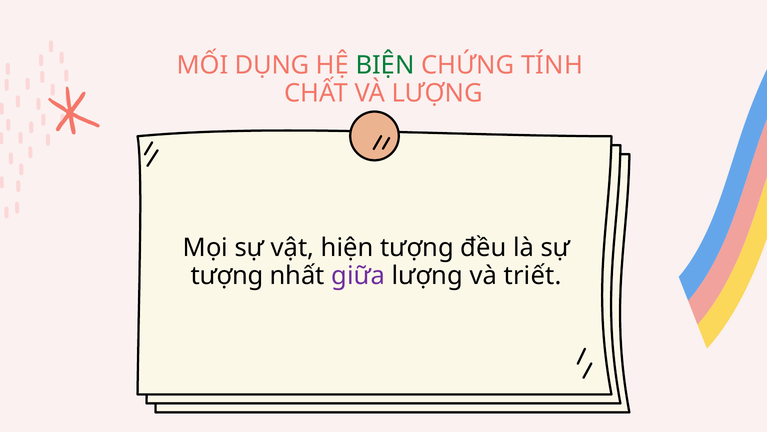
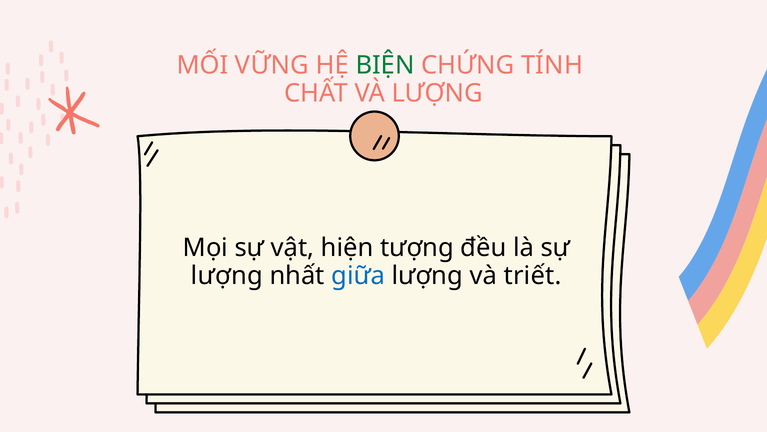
DỤNG: DỤNG -> VỮNG
tượng at (227, 275): tượng -> lượng
giữa colour: purple -> blue
